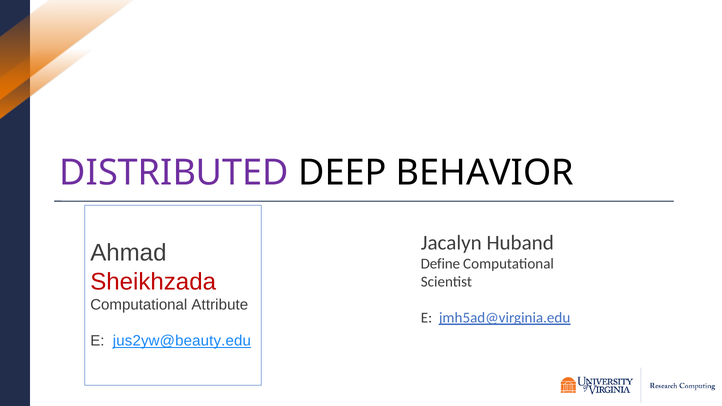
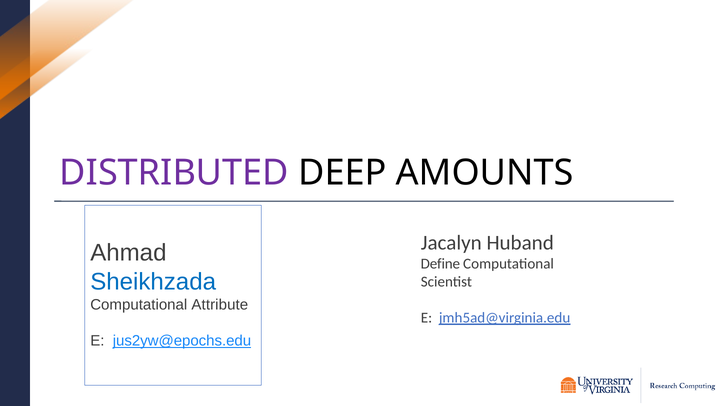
BEHAVIOR: BEHAVIOR -> AMOUNTS
Sheikhzada colour: red -> blue
jus2yw@beauty.edu: jus2yw@beauty.edu -> jus2yw@epochs.edu
